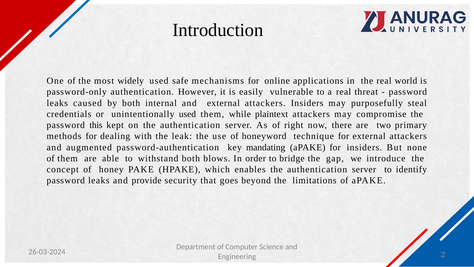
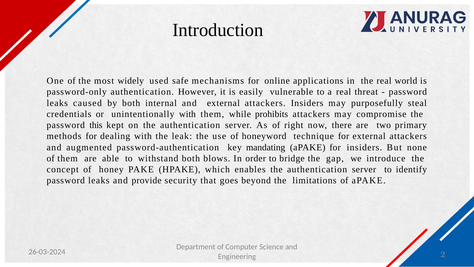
unintentionally used: used -> with
plaintext: plaintext -> prohibits
